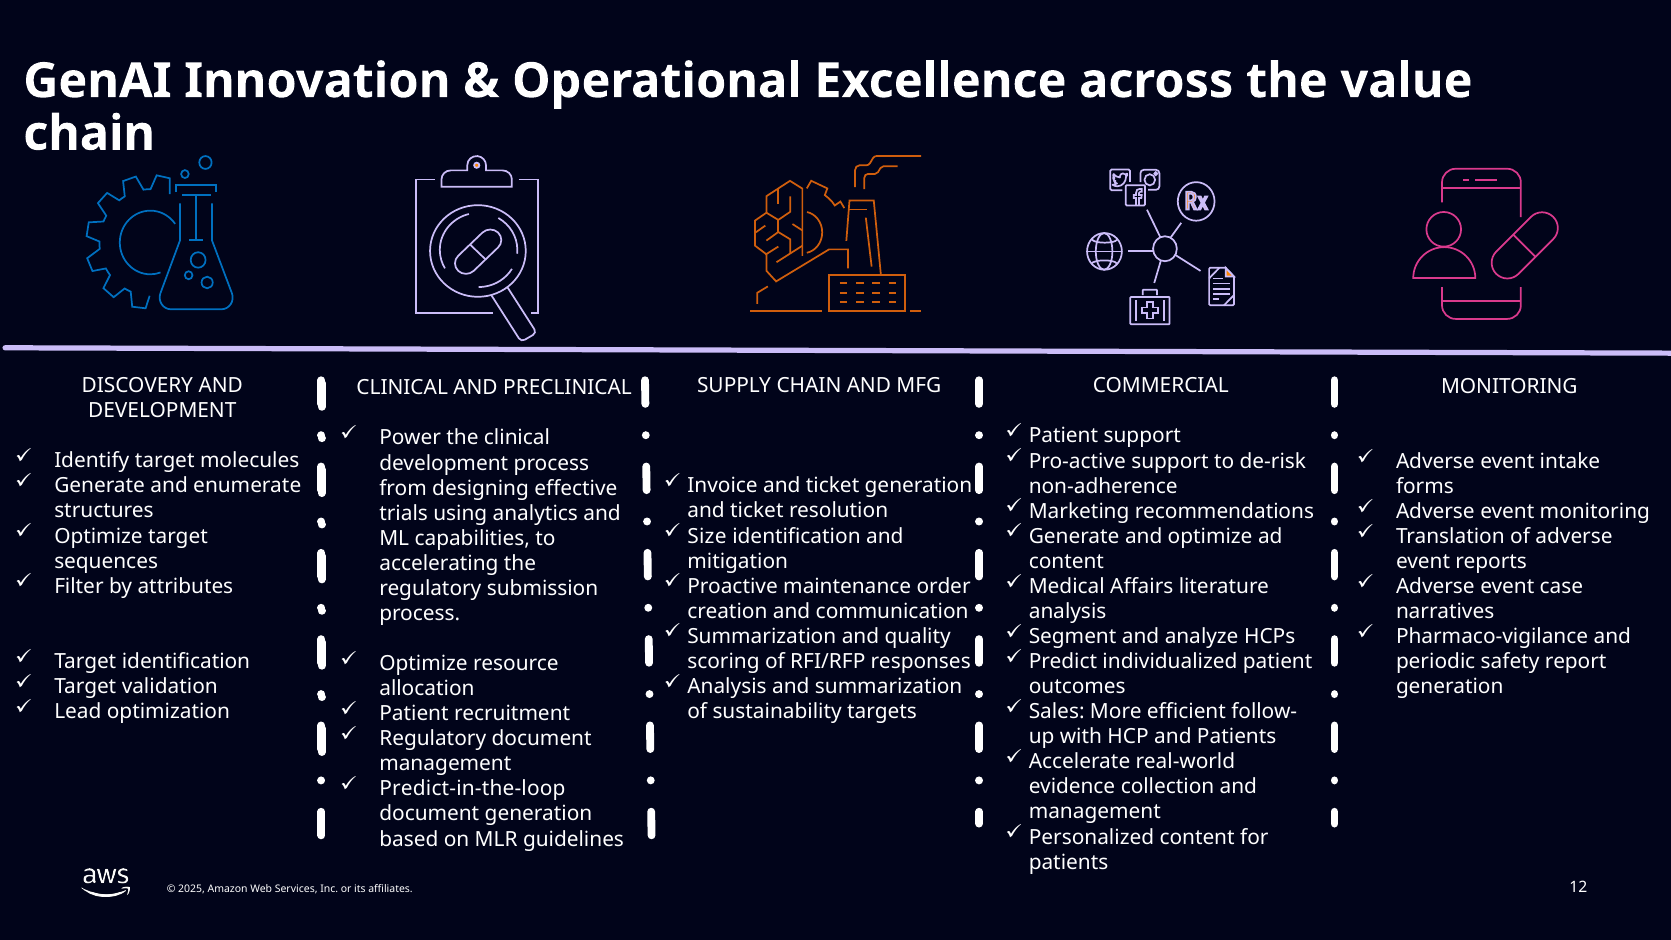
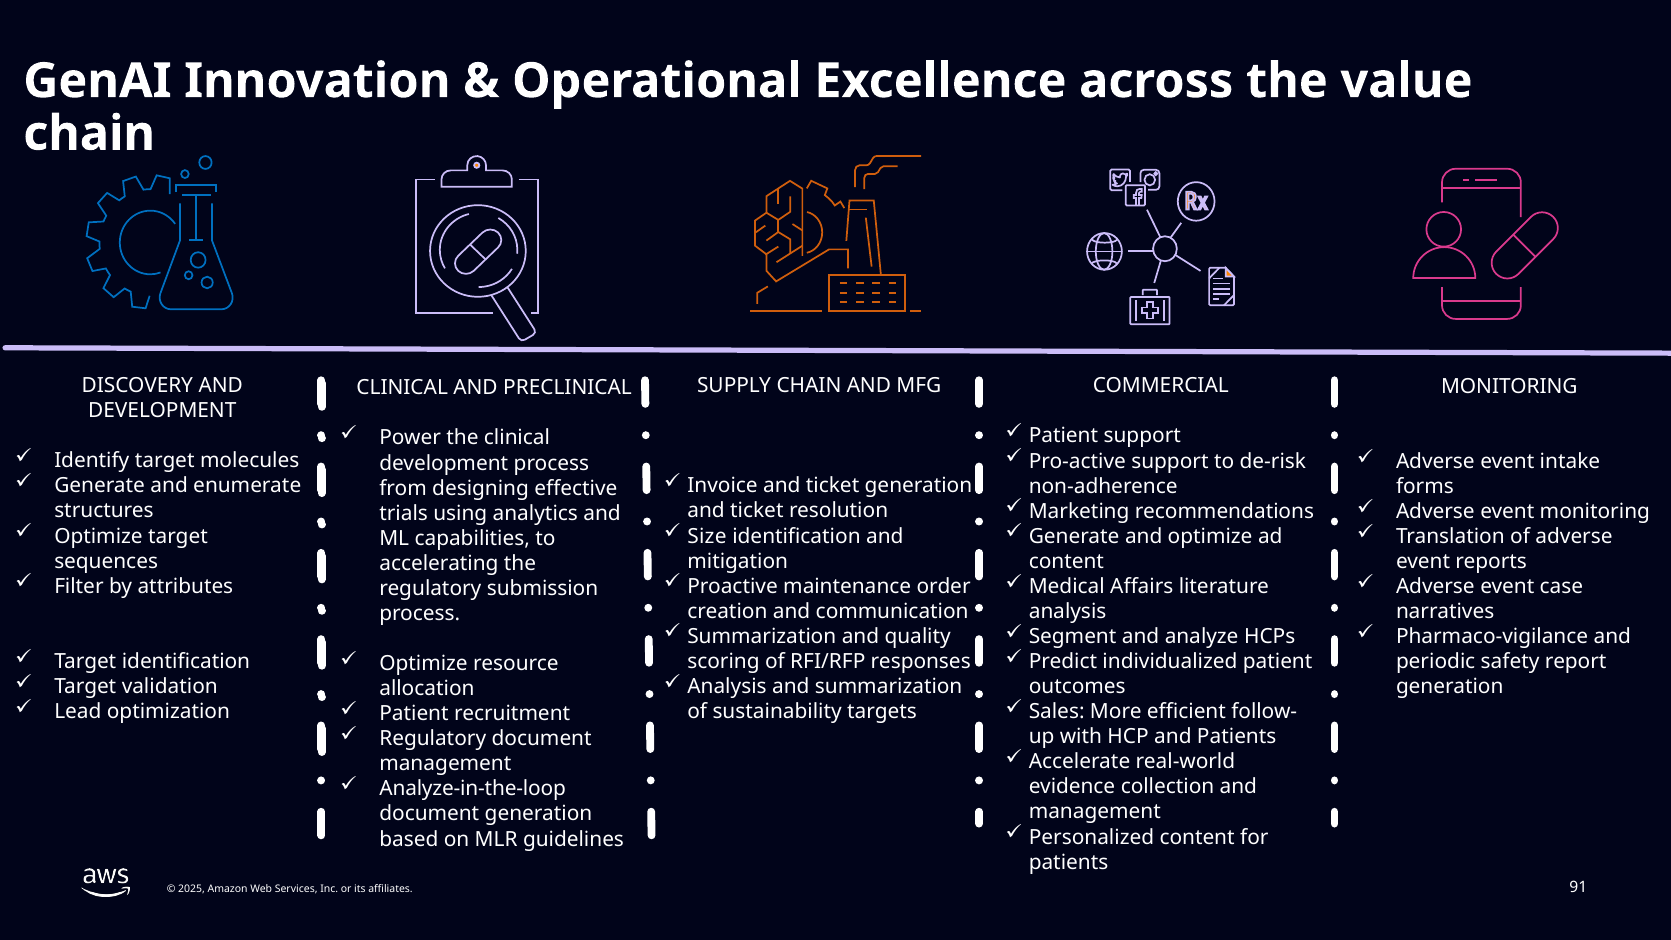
Predict-in-the-loop: Predict-in-the-loop -> Analyze-in-the-loop
12: 12 -> 91
